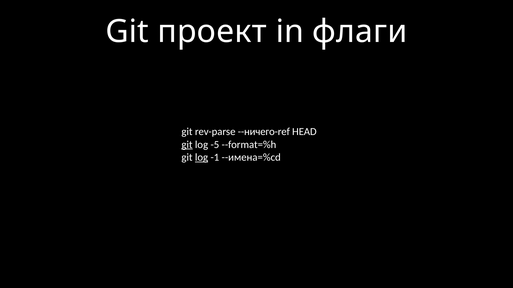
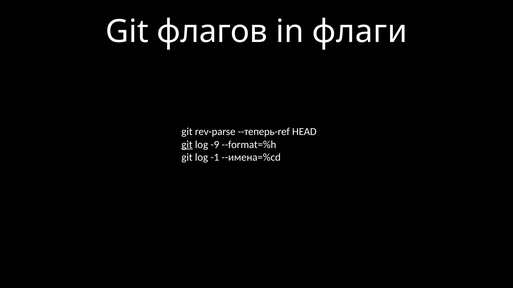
проект: проект -> флагов
--ничего-ref: --ничего-ref -> --теперь-ref
-5: -5 -> -9
log at (202, 158) underline: present -> none
